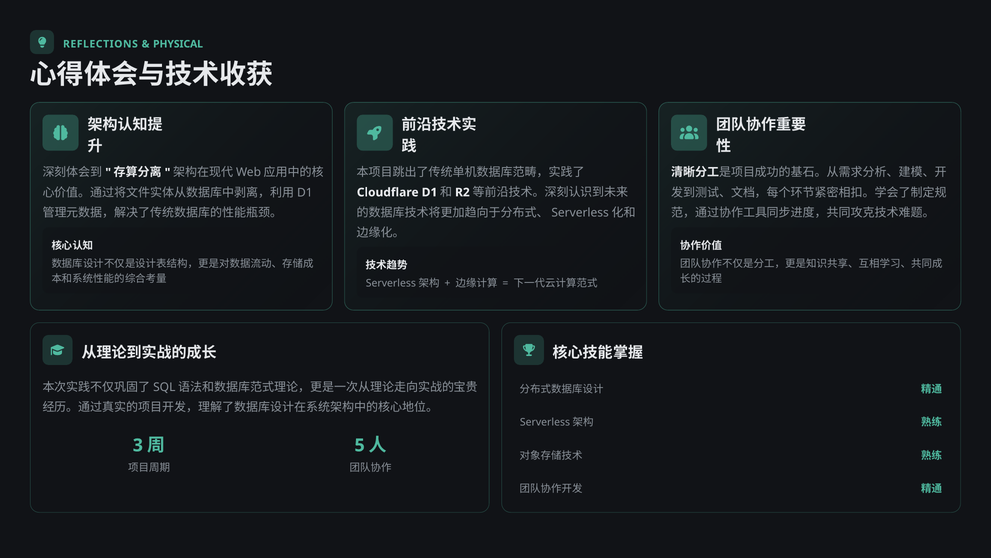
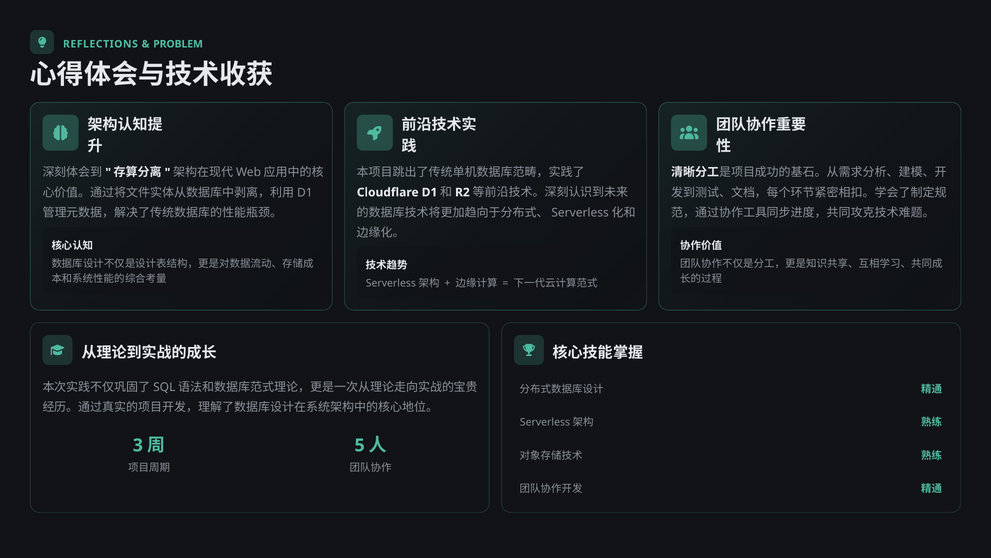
PHYSICAL: PHYSICAL -> PROBLEM
